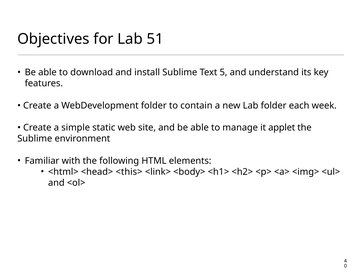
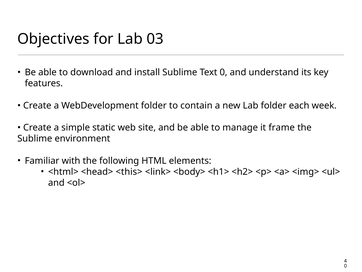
51: 51 -> 03
Text 5: 5 -> 0
applet: applet -> frame
